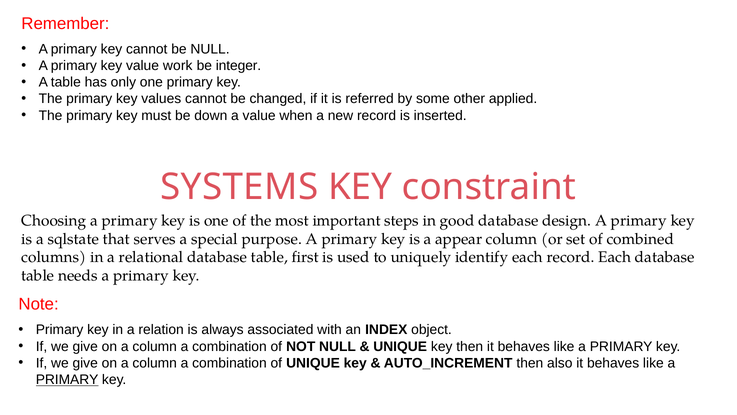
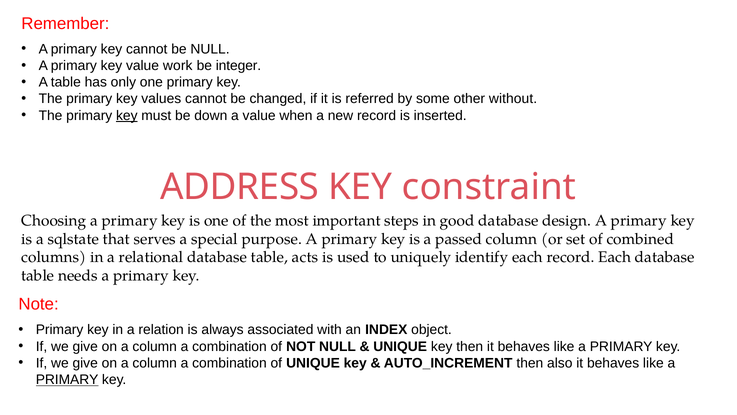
applied: applied -> without
key at (127, 115) underline: none -> present
SYSTEMS: SYSTEMS -> ADDRESS
appear: appear -> passed
first: first -> acts
